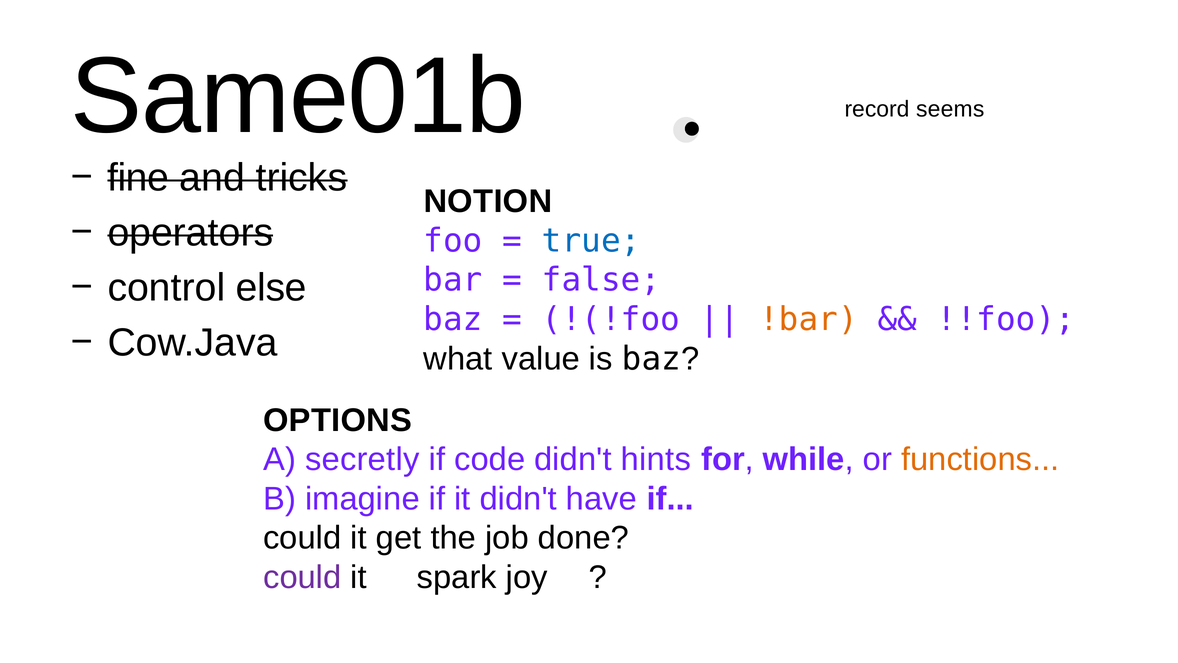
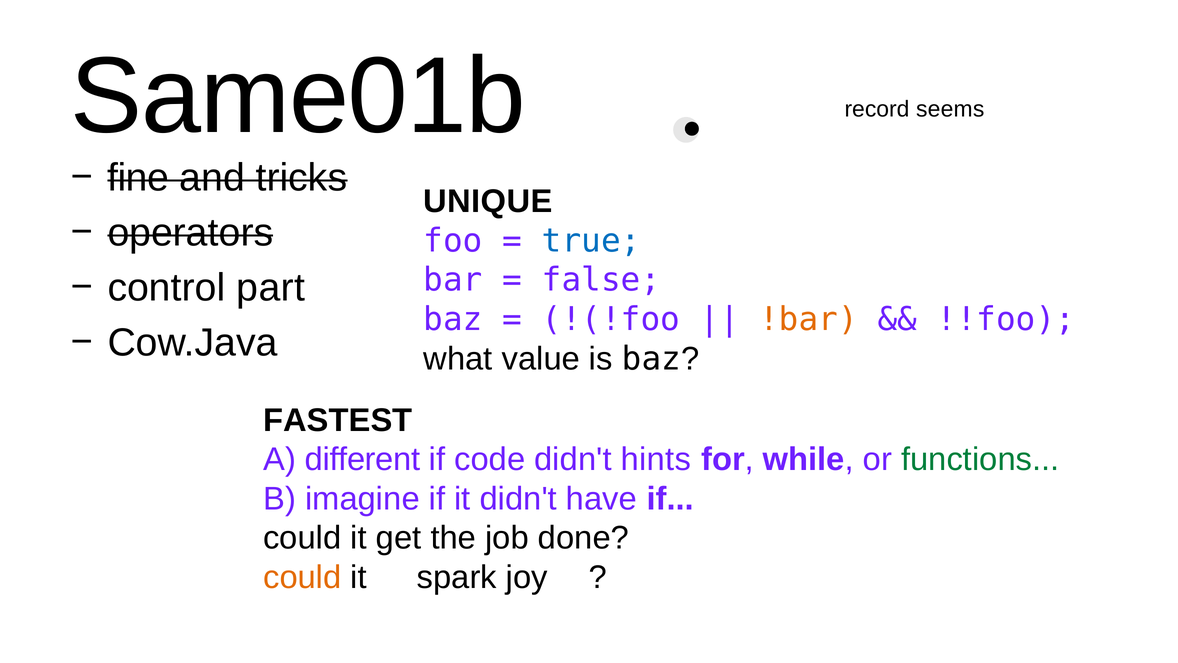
NOTION: NOTION -> UNIQUE
else: else -> part
OPTIONS: OPTIONS -> FASTEST
secretly: secretly -> different
functions colour: orange -> green
could at (302, 577) colour: purple -> orange
